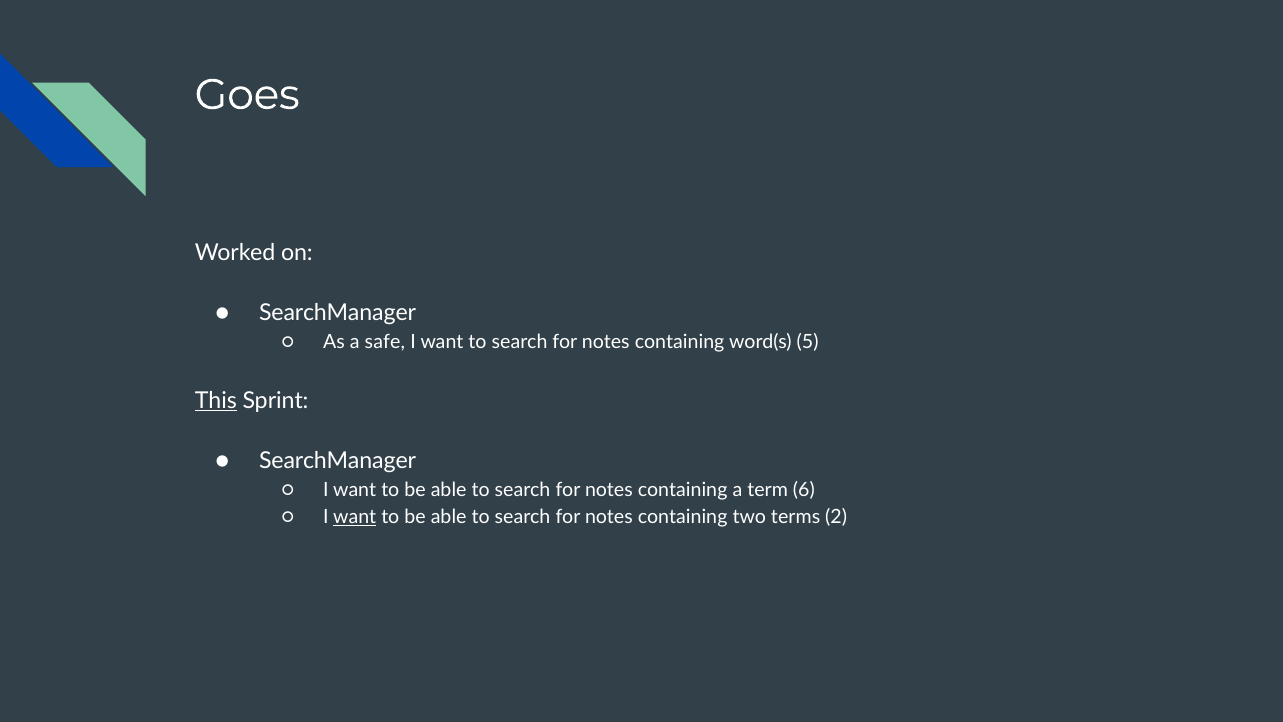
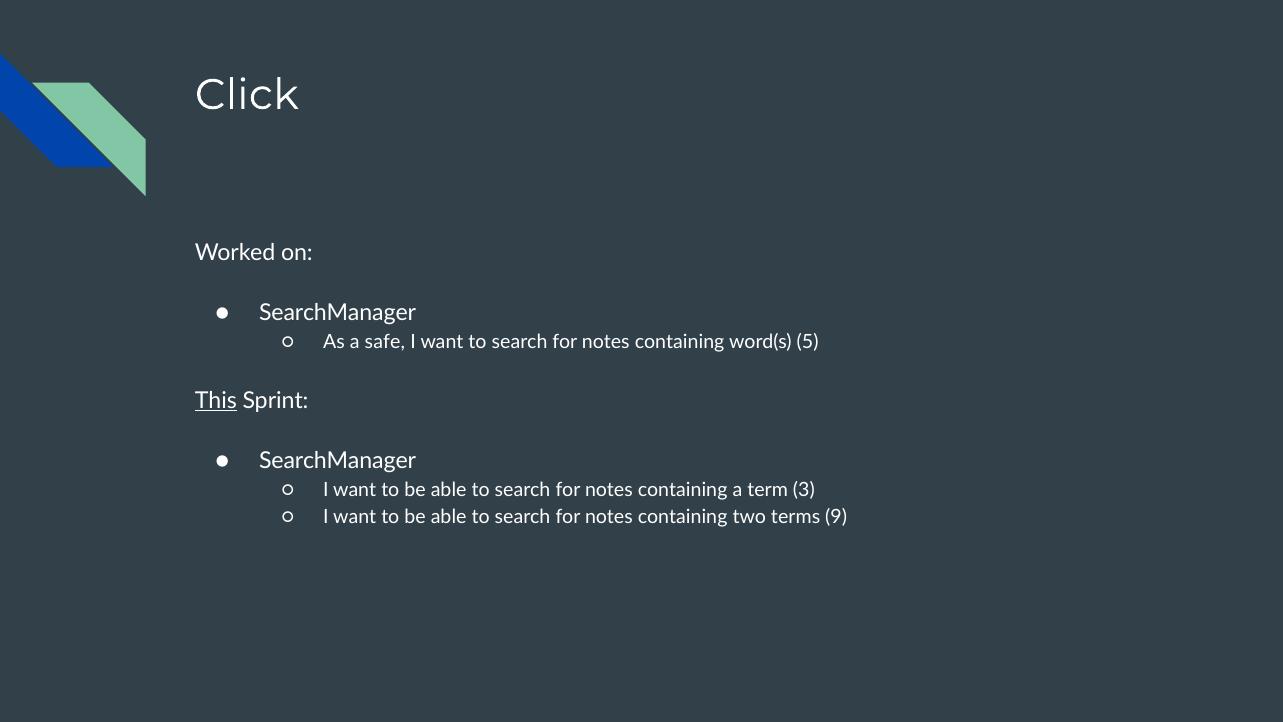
Goes: Goes -> Click
6: 6 -> 3
want at (355, 517) underline: present -> none
2: 2 -> 9
